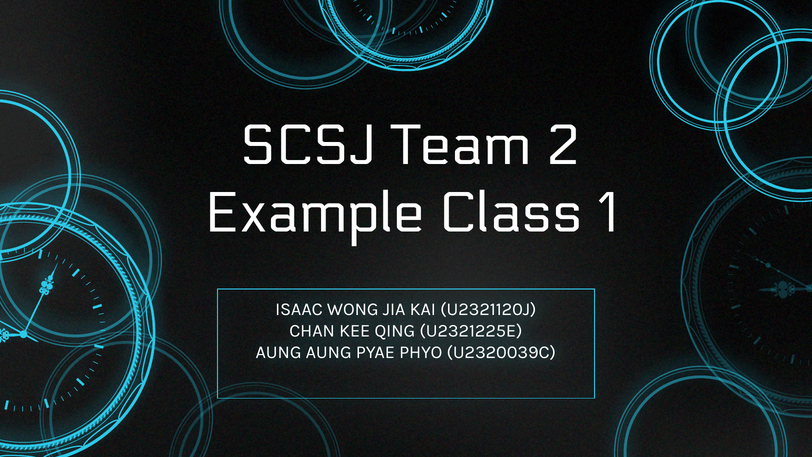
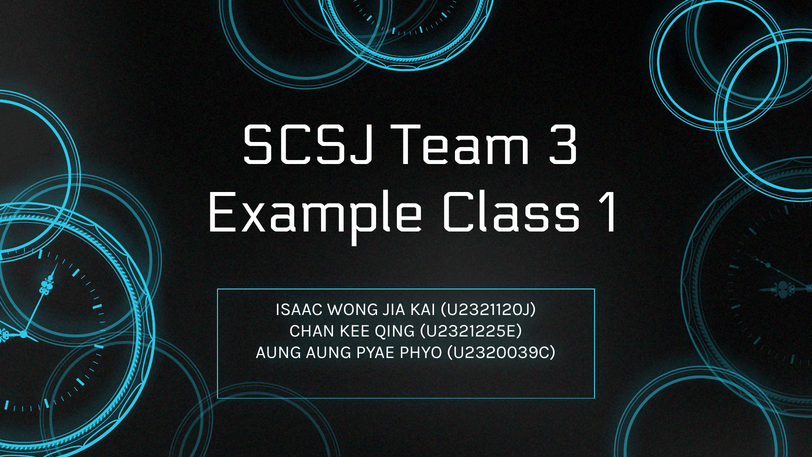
2: 2 -> 3
